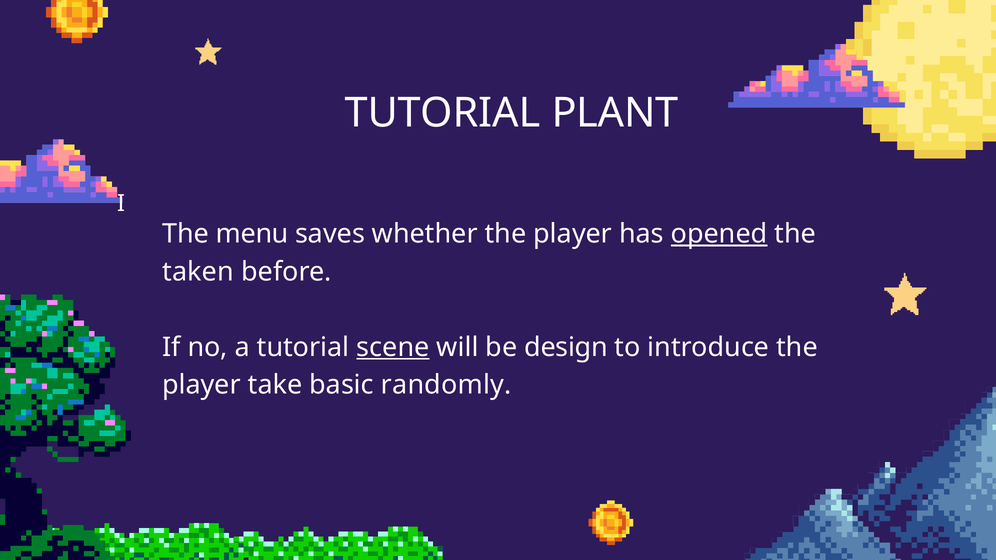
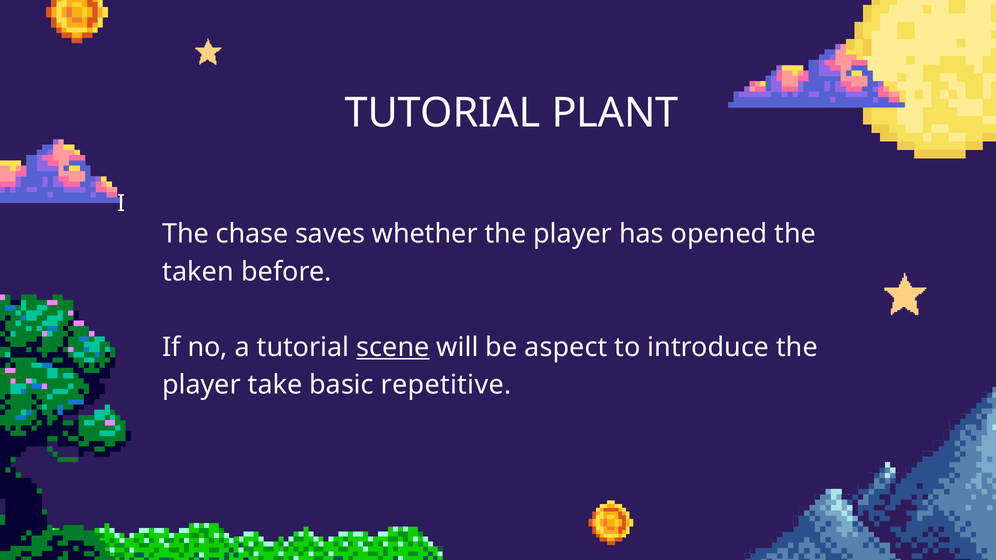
menu: menu -> chase
opened underline: present -> none
design: design -> aspect
randomly: randomly -> repetitive
